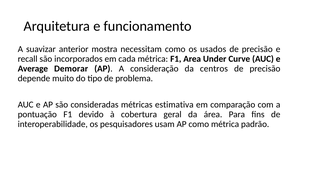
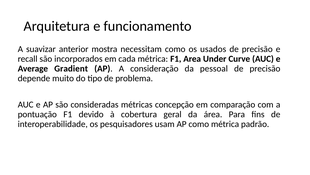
Demorar: Demorar -> Gradient
centros: centros -> pessoal
estimativa: estimativa -> concepção
